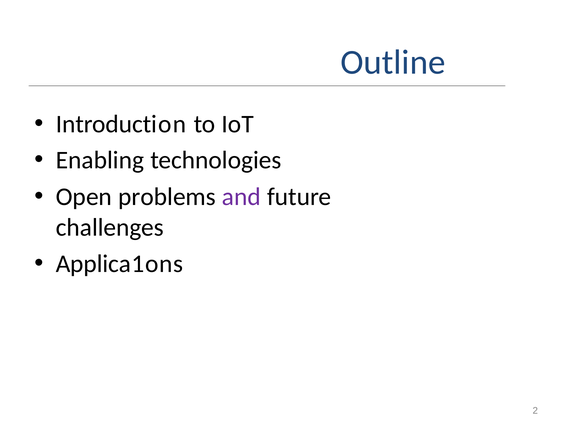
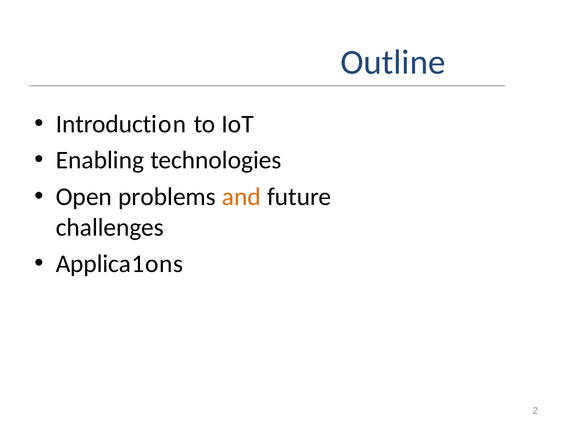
and colour: purple -> orange
